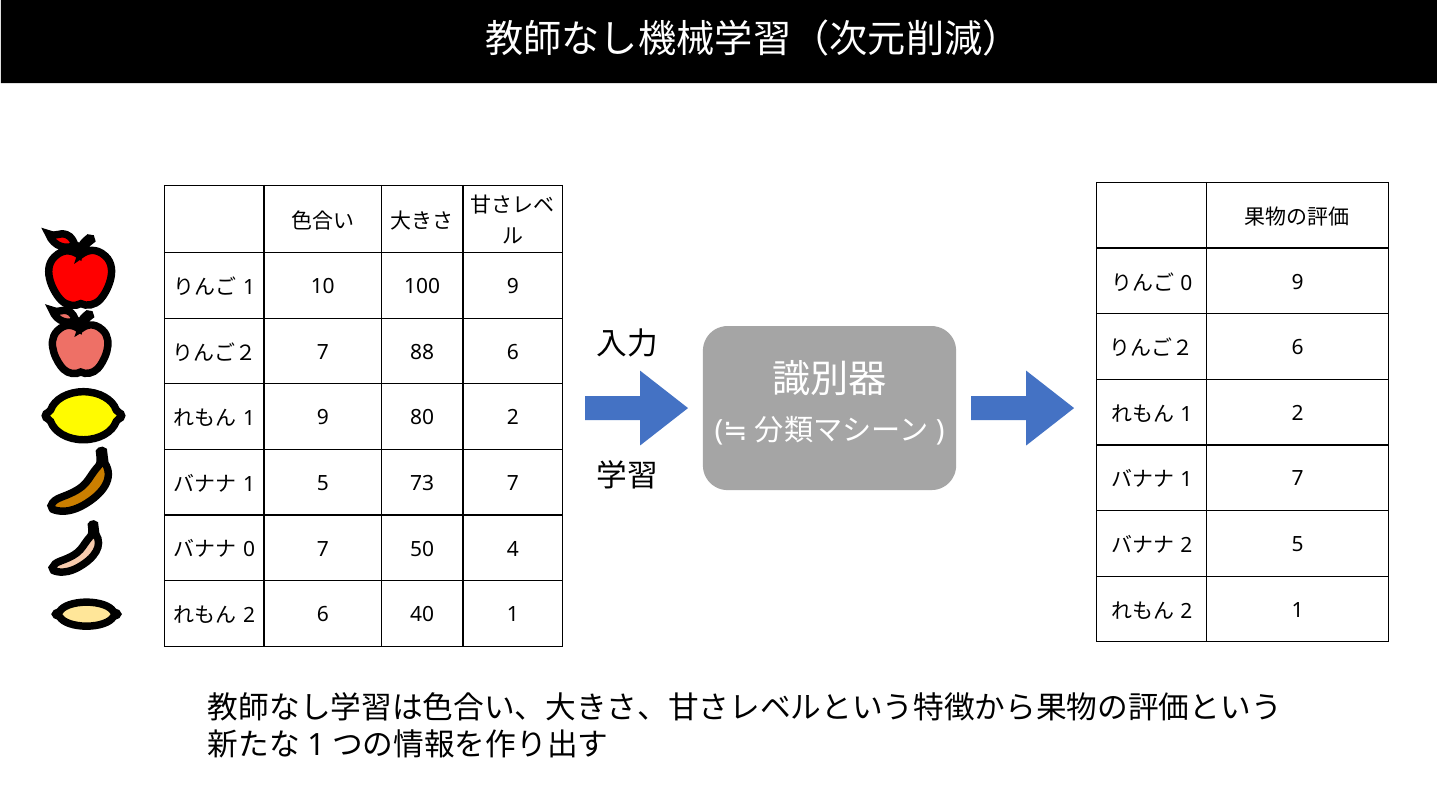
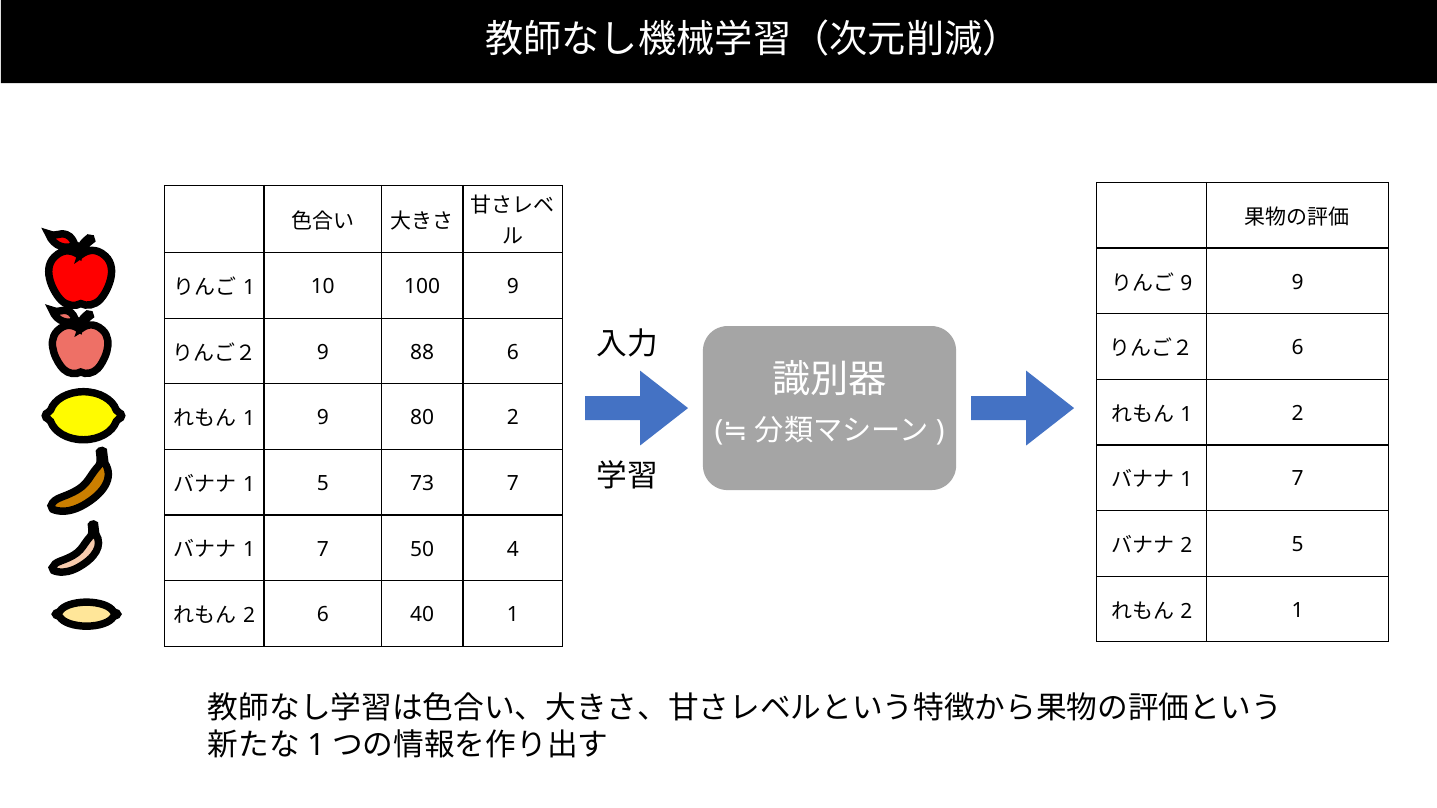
0 at (1186, 283): 0 -> 9
7 at (323, 352): 7 -> 9
0 at (249, 550): 0 -> 1
